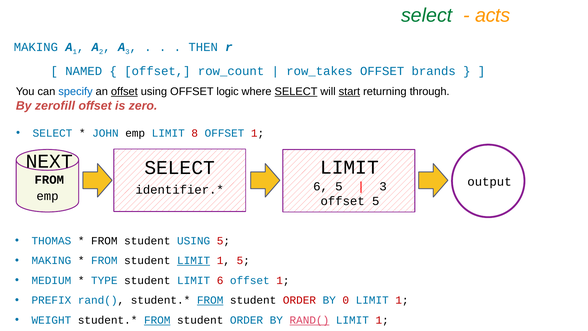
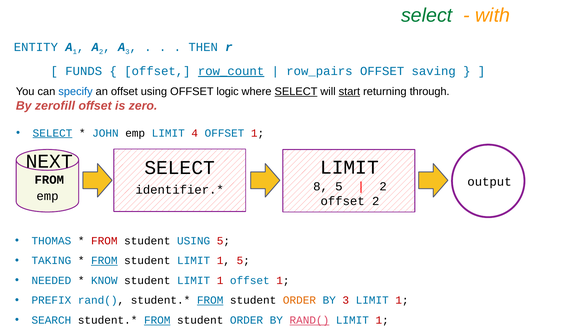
acts: acts -> with
MAKING at (36, 47): MAKING -> ENTITY
NAMED: NAMED -> FUNDS
row_count underline: none -> present
row_takes: row_takes -> row_pairs
brands: brands -> saving
offset at (124, 92) underline: present -> none
SELECT at (53, 133) underline: none -> present
8: 8 -> 4
6 at (321, 186): 6 -> 8
3 at (383, 186): 3 -> 2
offset 5: 5 -> 2
FROM at (104, 241) colour: black -> red
MAKING at (51, 260): MAKING -> TAKING
FROM at (104, 260) underline: none -> present
LIMIT at (194, 260) underline: present -> none
MEDIUM: MEDIUM -> NEEDED
TYPE: TYPE -> KNOW
6 at (220, 280): 6 -> 1
ORDER at (299, 300) colour: red -> orange
BY 0: 0 -> 3
WEIGHT: WEIGHT -> SEARCH
